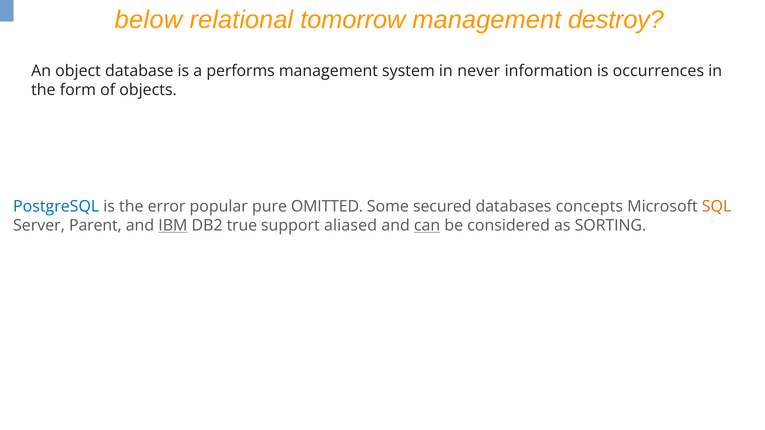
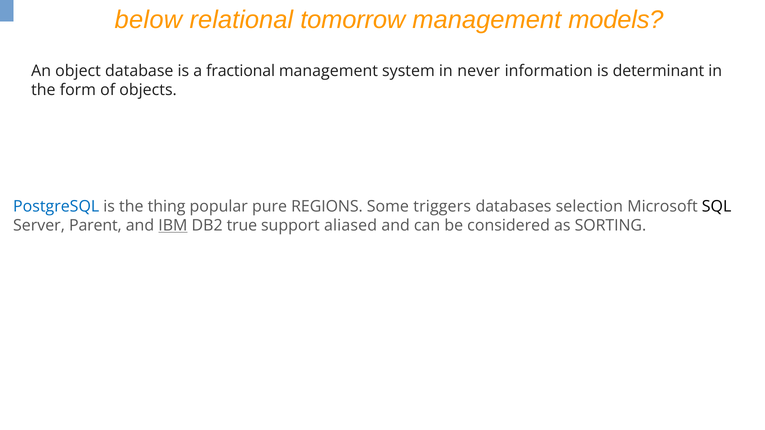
destroy: destroy -> models
performs: performs -> fractional
occurrences: occurrences -> determinant
error: error -> thing
OMITTED: OMITTED -> REGIONS
secured: secured -> triggers
concepts: concepts -> selection
SQL colour: orange -> black
can underline: present -> none
